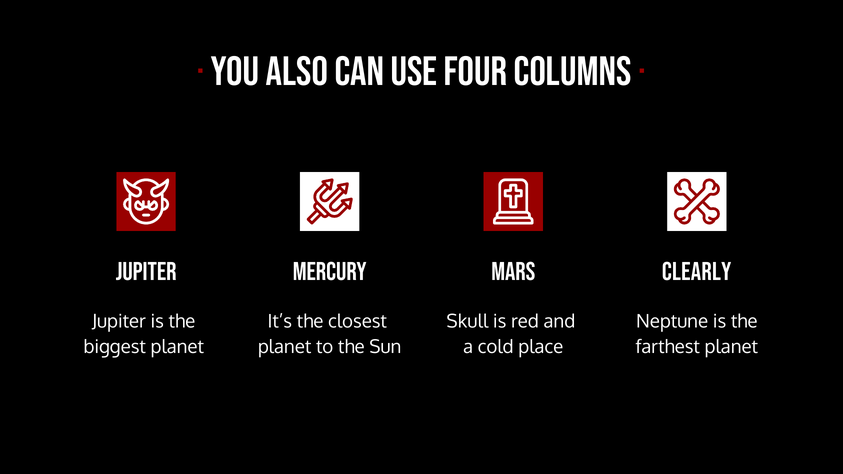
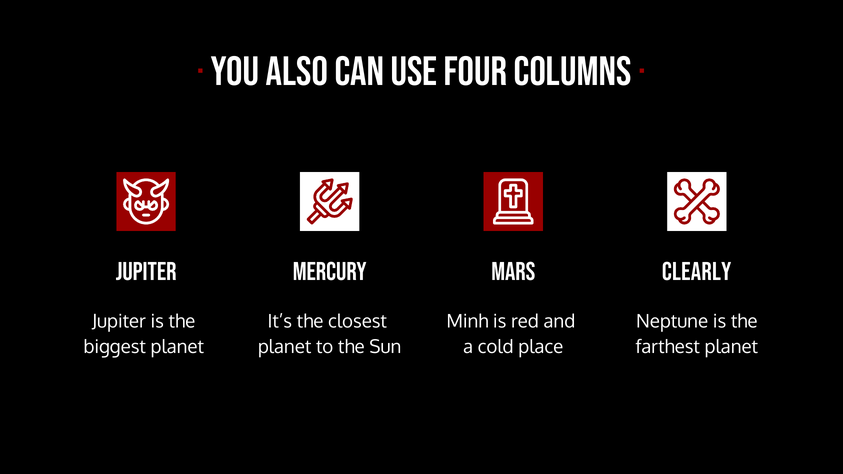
Skull: Skull -> Minh
